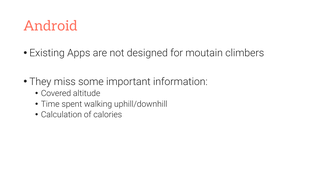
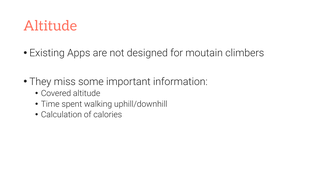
Android at (50, 26): Android -> Altitude
